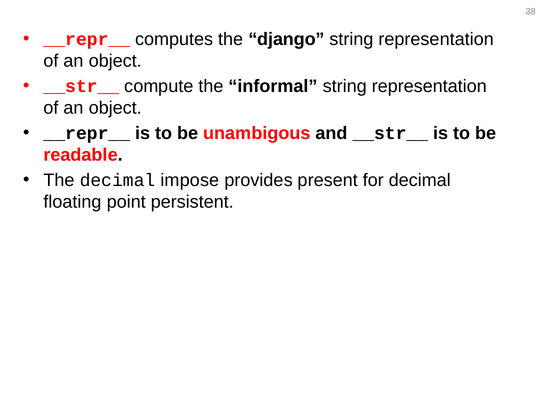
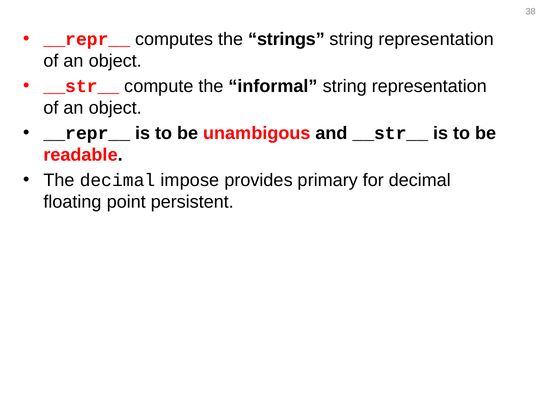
django: django -> strings
present: present -> primary
